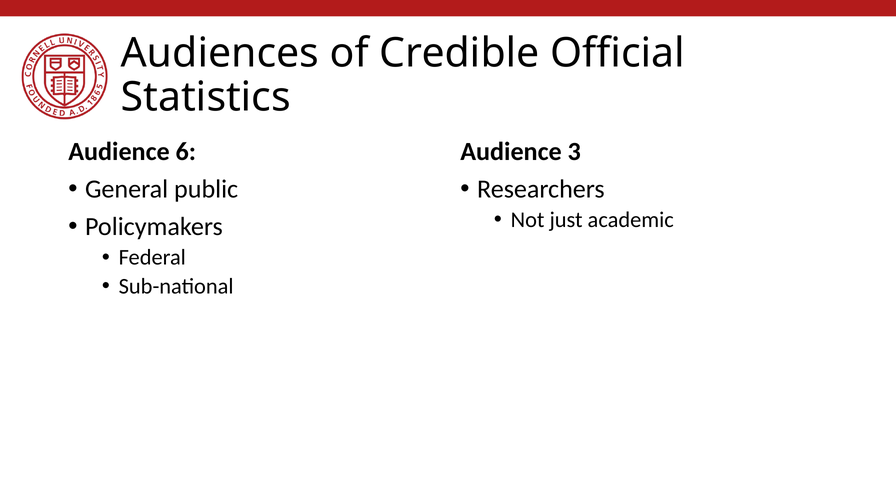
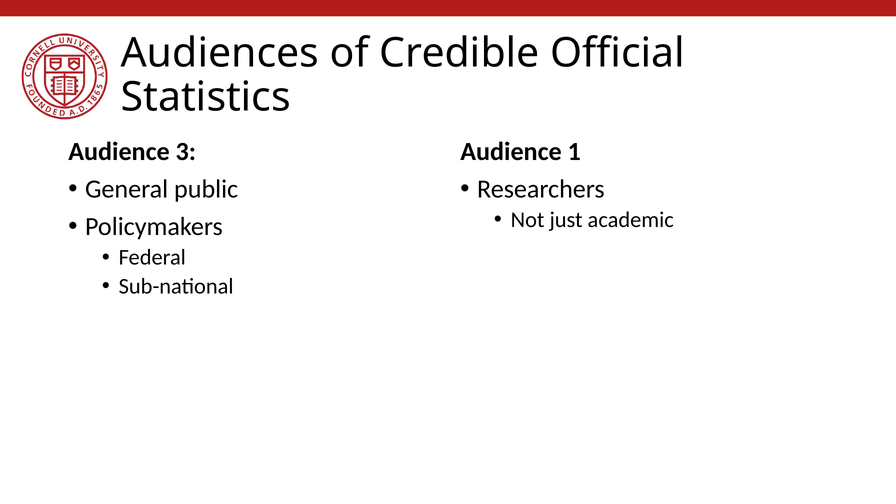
6: 6 -> 3
3: 3 -> 1
